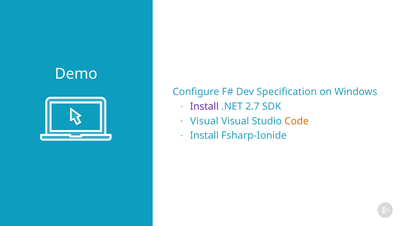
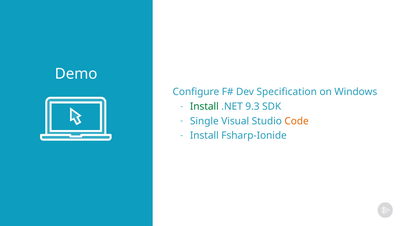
Install at (204, 106) colour: purple -> green
2.7: 2.7 -> 9.3
Visual at (204, 121): Visual -> Single
